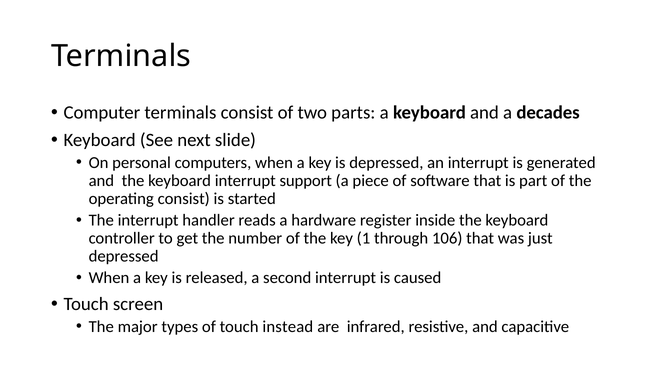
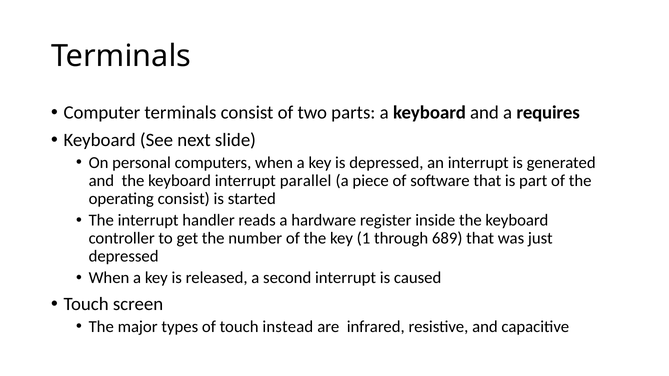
decades: decades -> requires
support: support -> parallel
106: 106 -> 689
